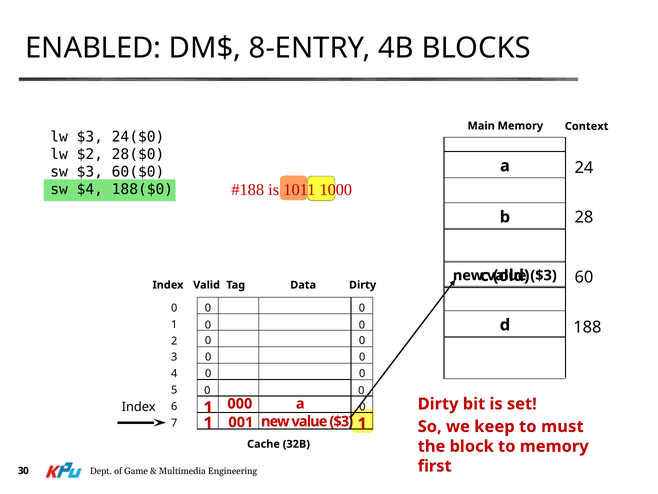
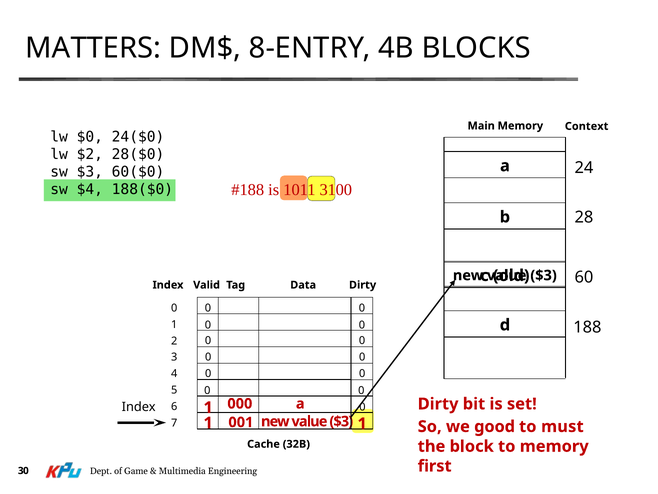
ENABLED: ENABLED -> MATTERS
lw $3: $3 -> $0
1000: 1000 -> 3100
keep: keep -> good
